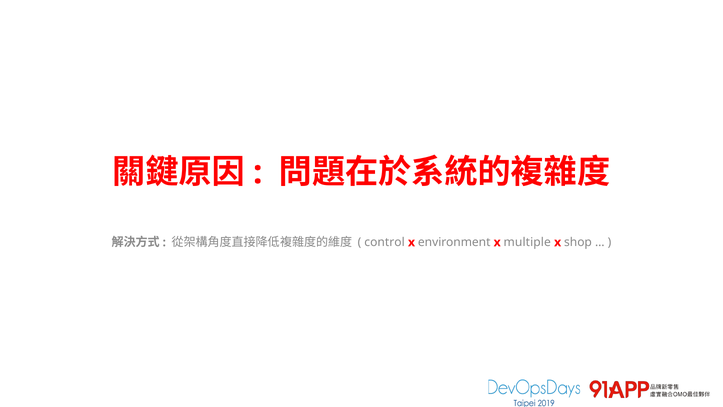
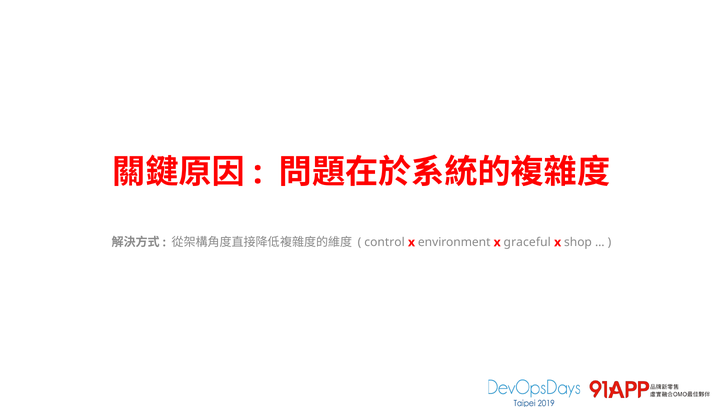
multiple: multiple -> graceful
